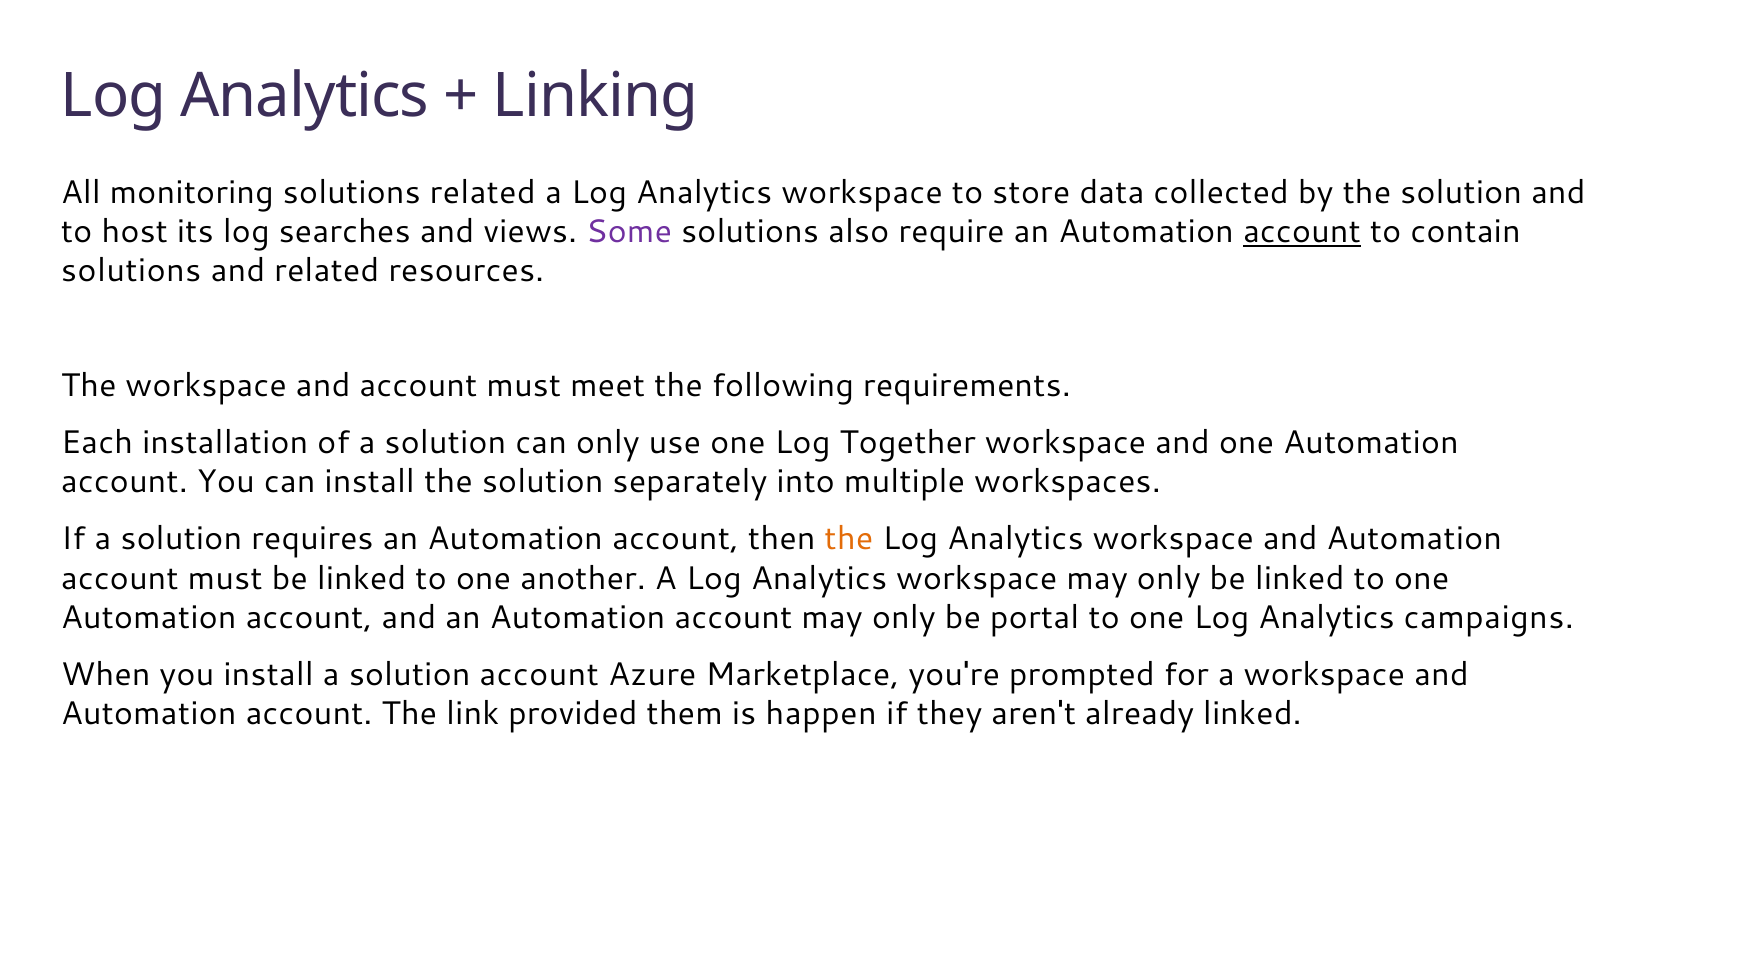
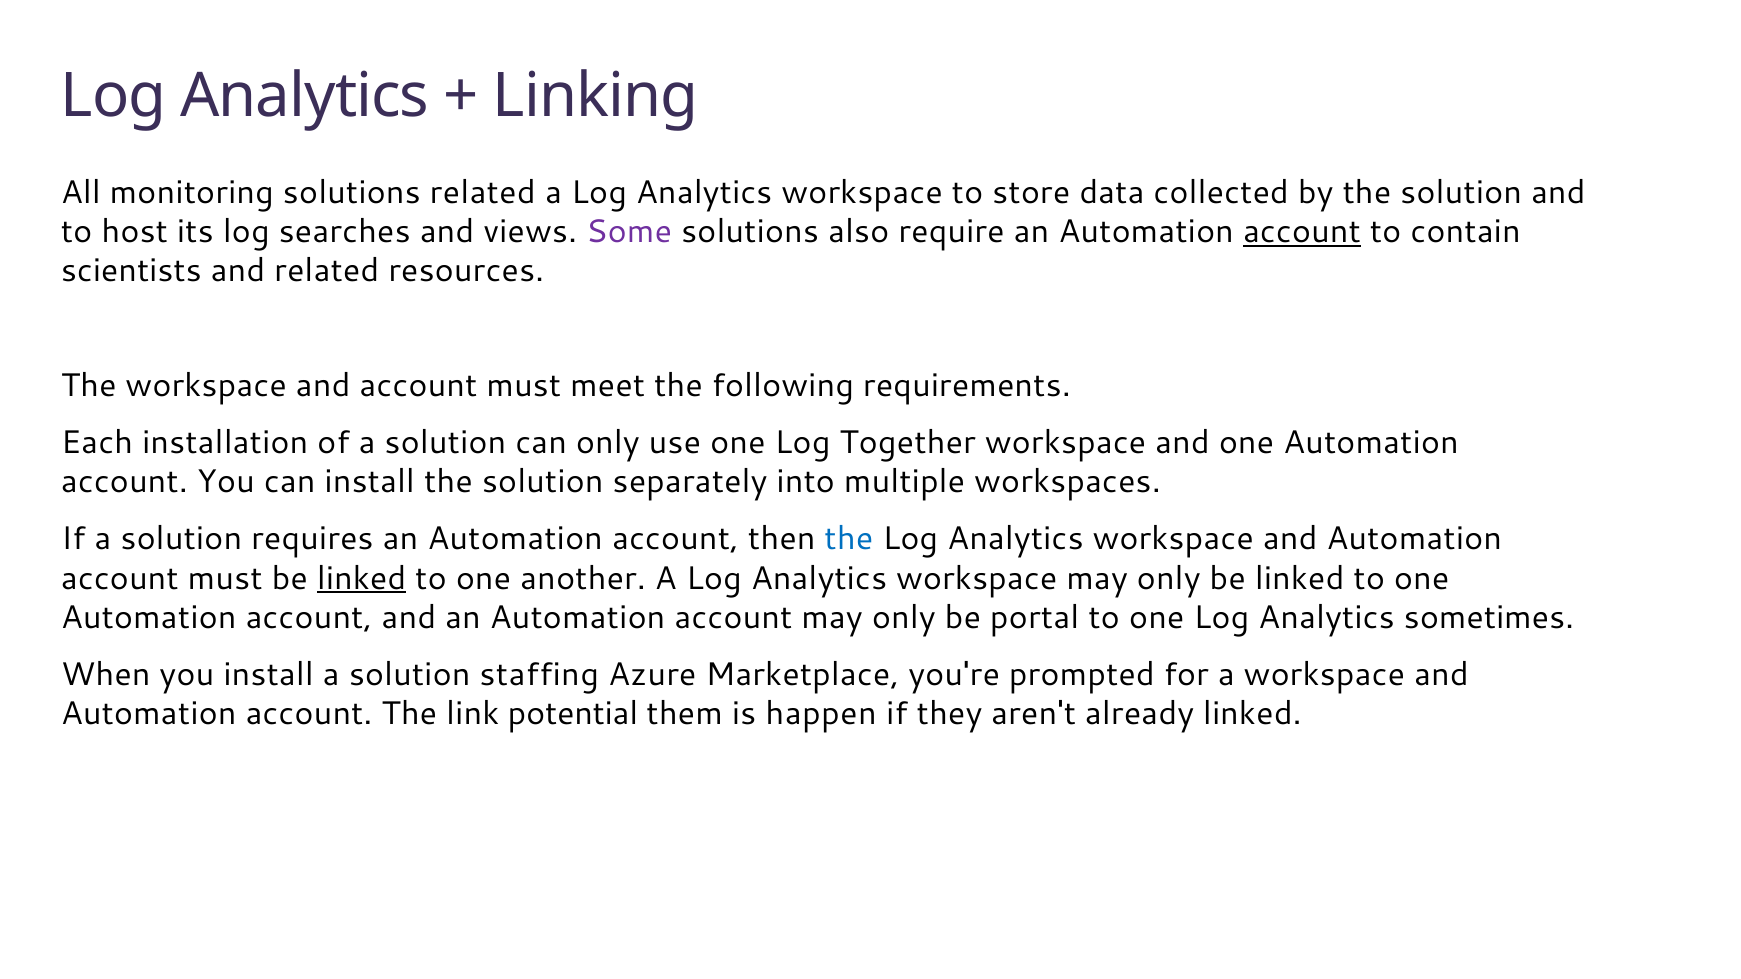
solutions at (131, 271): solutions -> scientists
the at (849, 539) colour: orange -> blue
linked at (362, 578) underline: none -> present
campaigns: campaigns -> sometimes
solution account: account -> staffing
provided: provided -> potential
